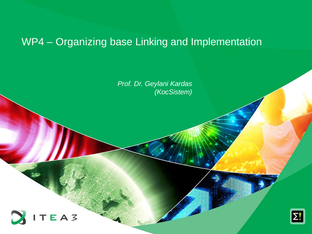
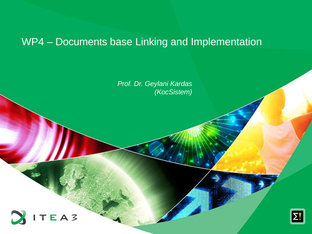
Organizing: Organizing -> Documents
